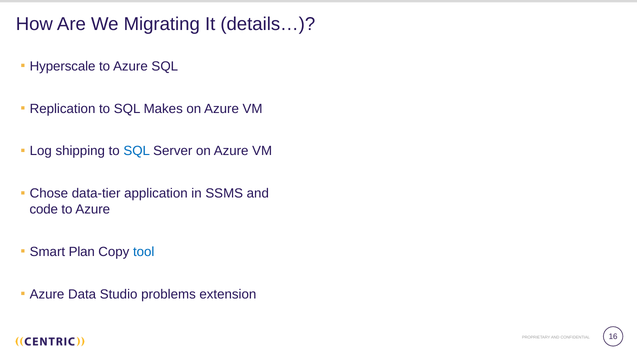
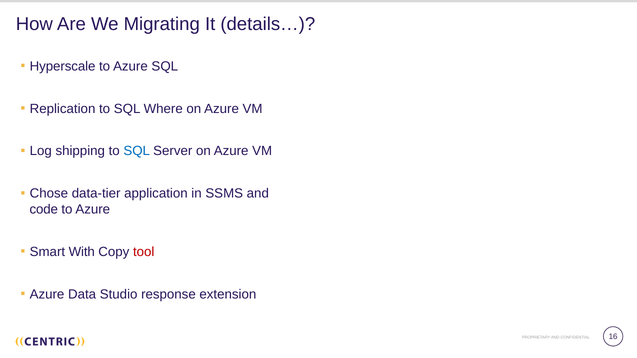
Makes: Makes -> Where
Plan: Plan -> With
tool colour: blue -> red
problems: problems -> response
